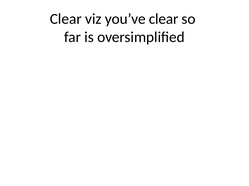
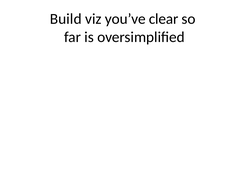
Clear at (66, 19): Clear -> Build
